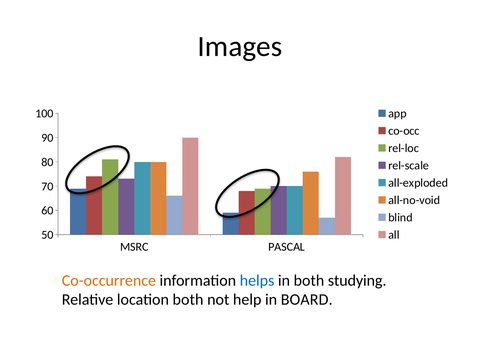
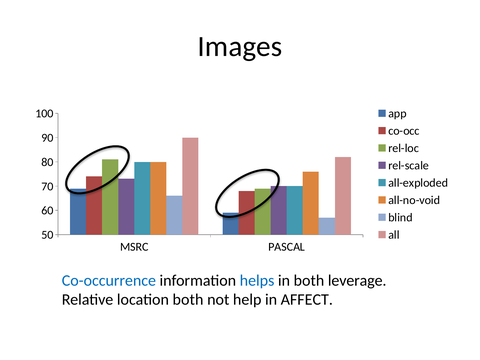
Co-occurrence colour: orange -> blue
studying: studying -> leverage
BOARD: BOARD -> AFFECT
